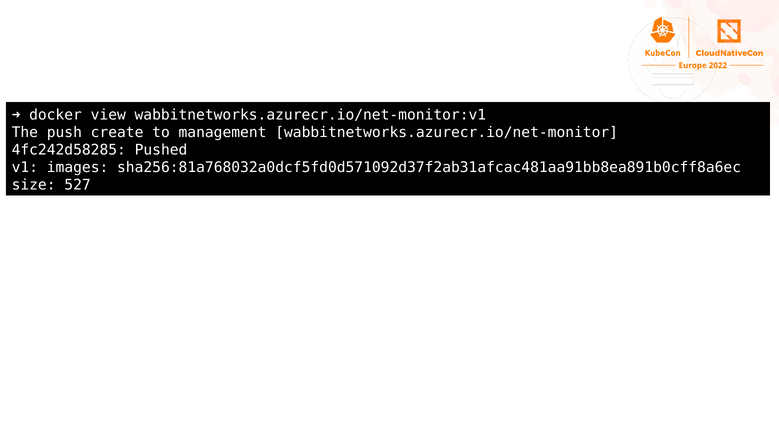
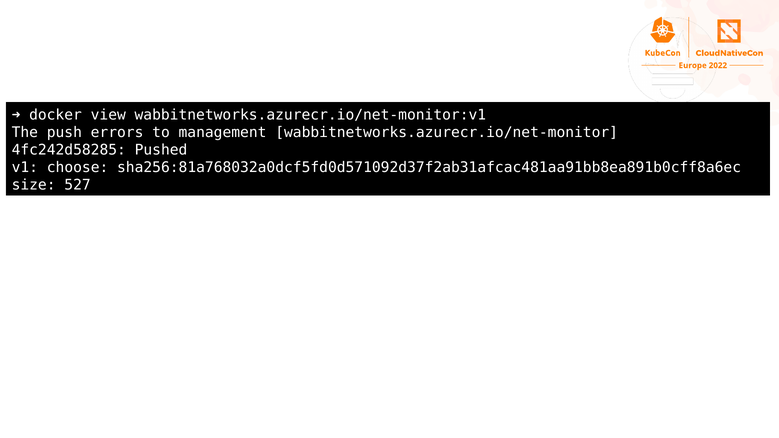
create: create -> errors
images: images -> choose
